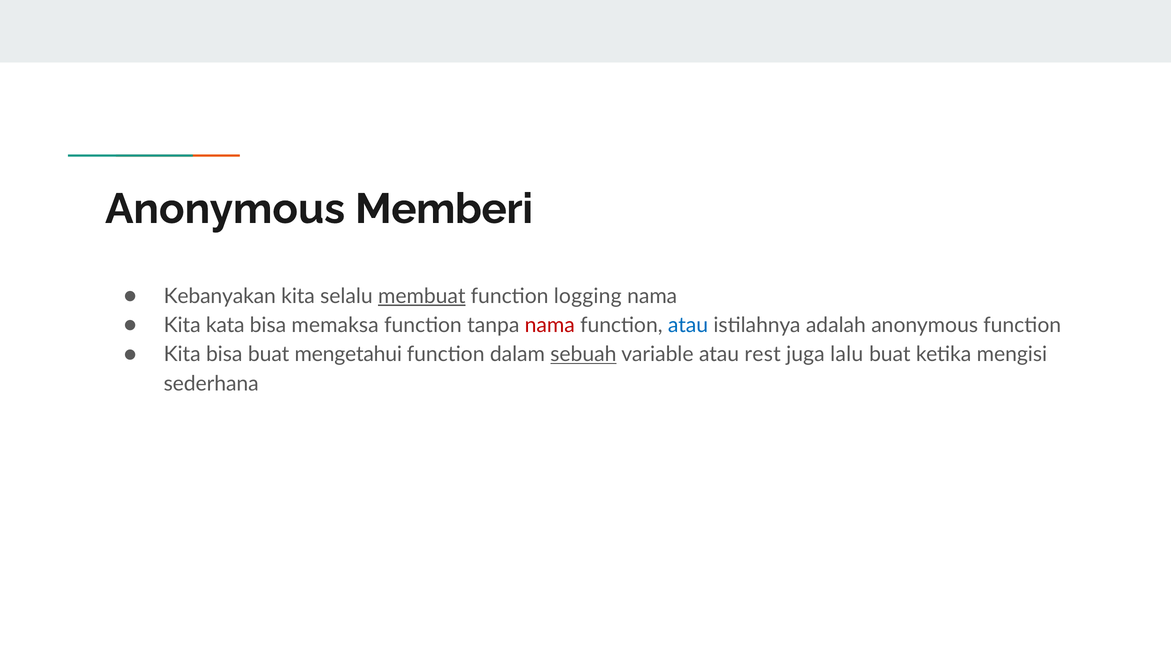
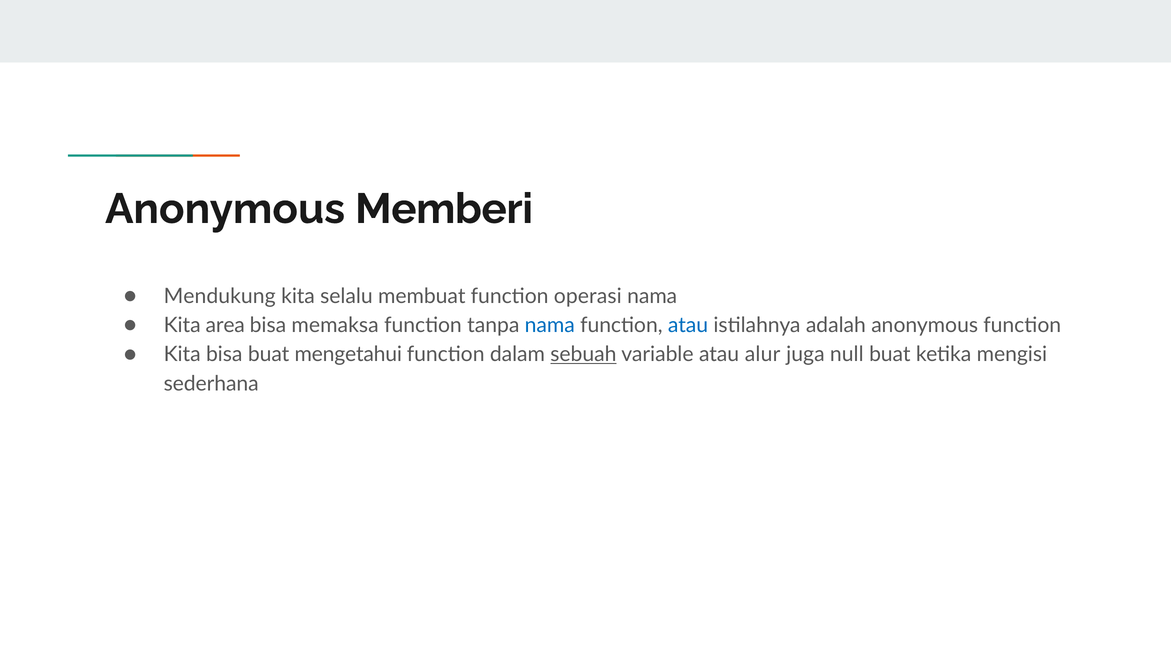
Kebanyakan: Kebanyakan -> Mendukung
membuat underline: present -> none
logging: logging -> operasi
kata: kata -> area
nama at (550, 325) colour: red -> blue
rest: rest -> alur
lalu: lalu -> null
